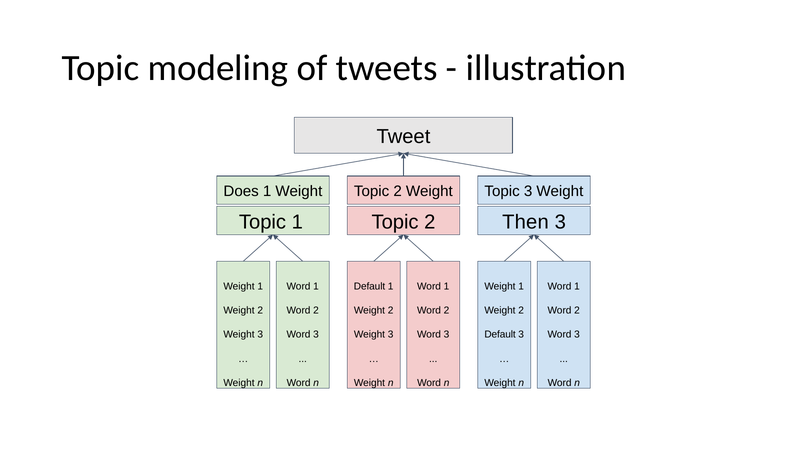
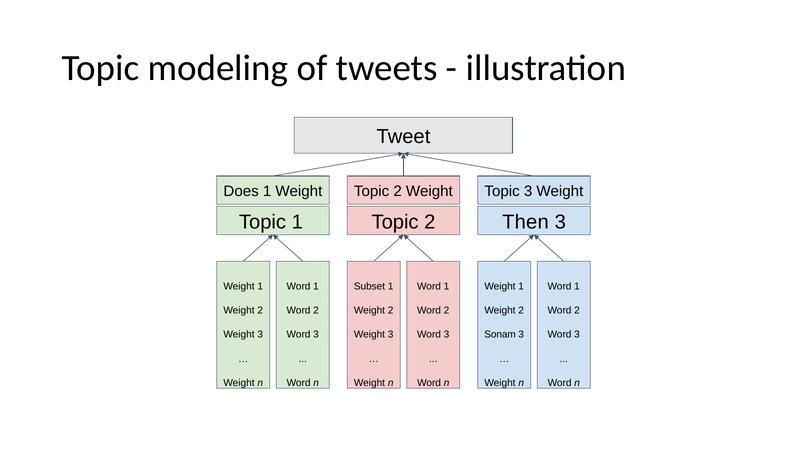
Default at (370, 286): Default -> Subset
Default at (500, 335): Default -> Sonam
